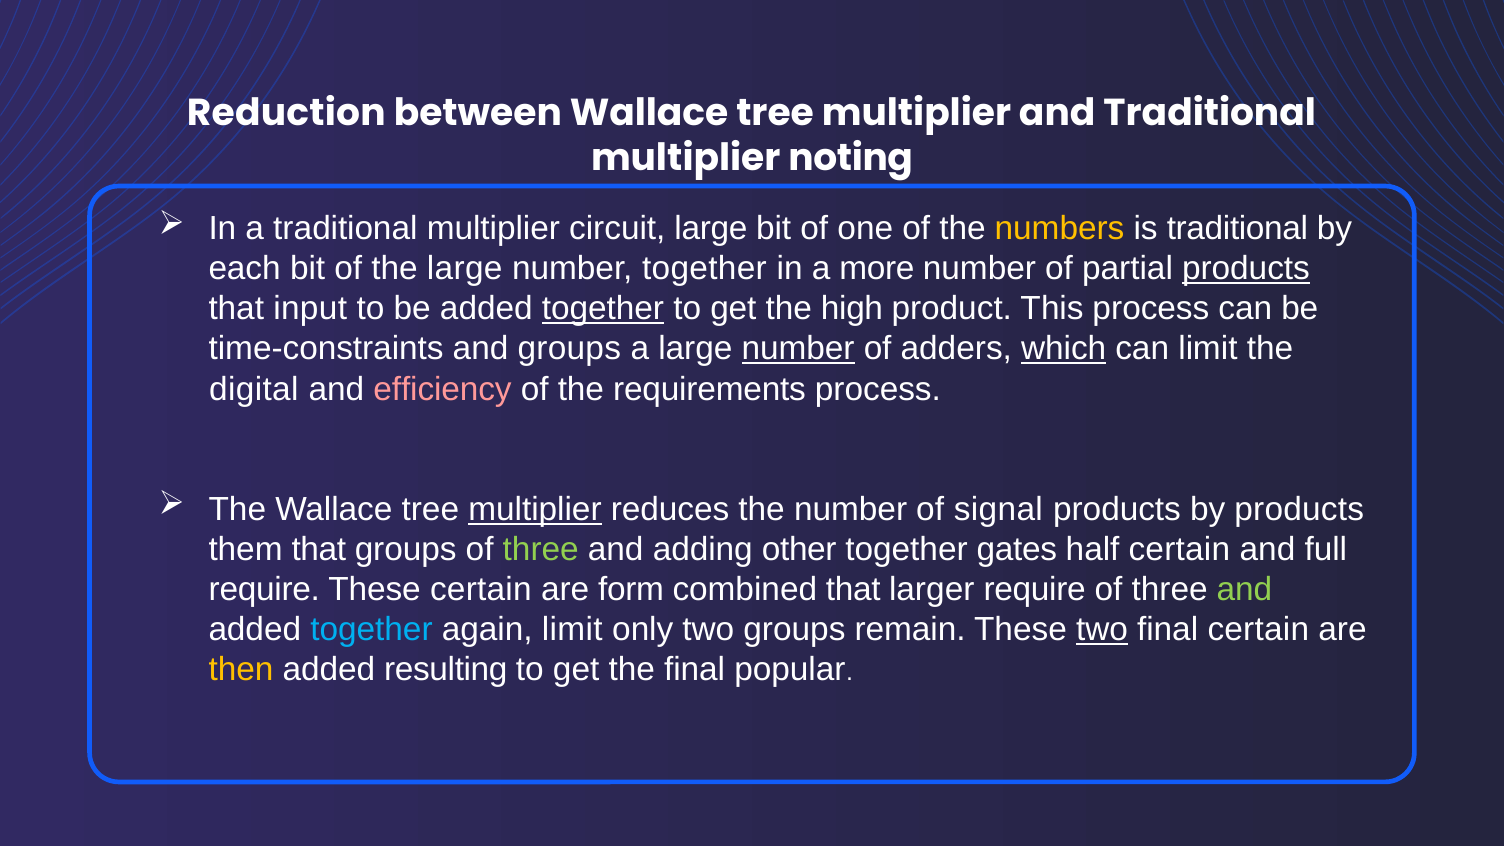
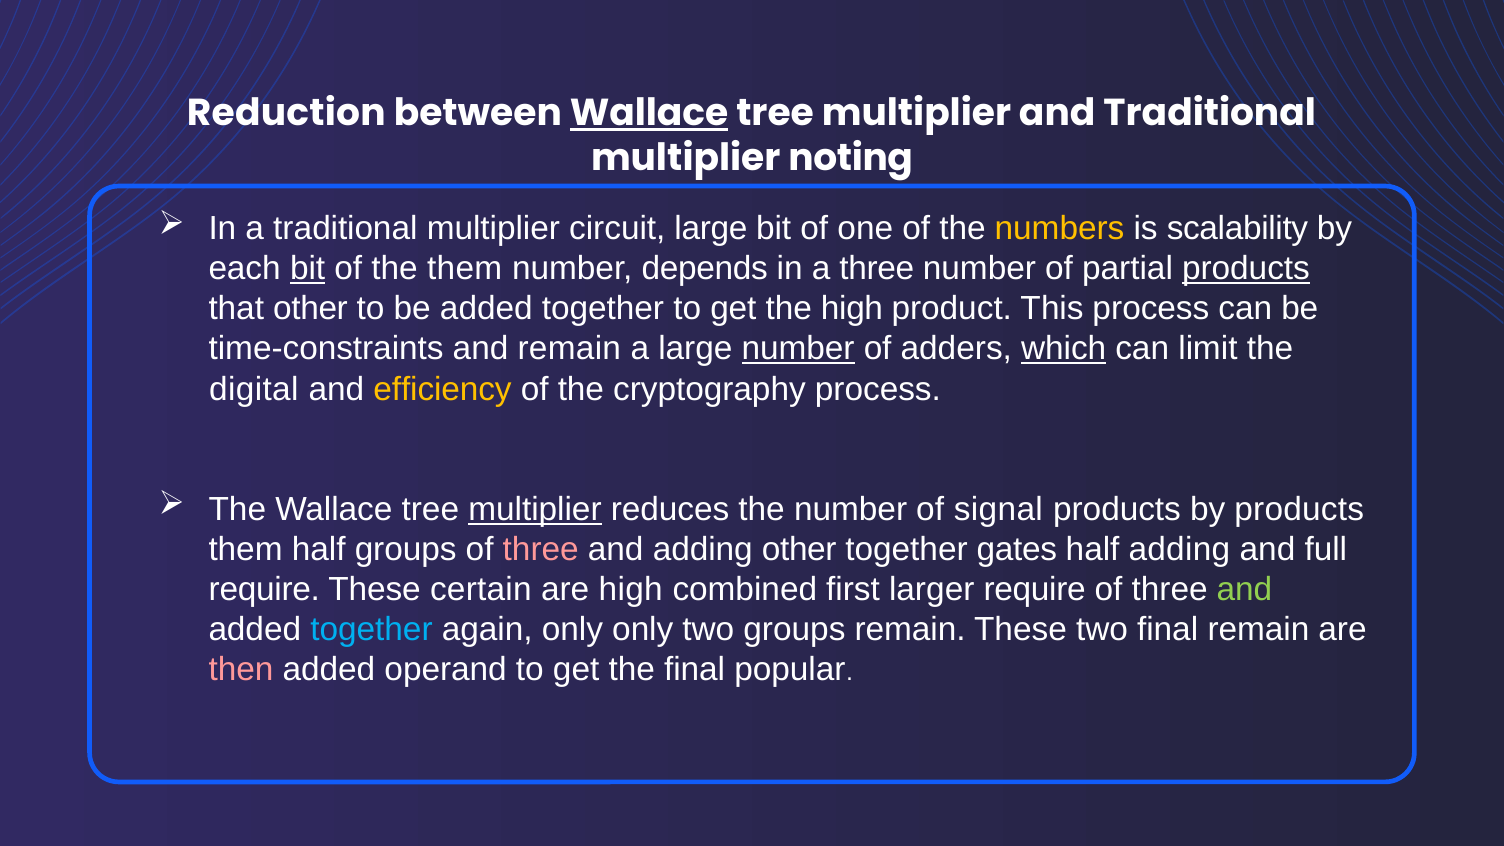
Wallace at (649, 113) underline: none -> present
is traditional: traditional -> scalability
bit at (308, 269) underline: none -> present
the large: large -> them
number together: together -> depends
a more: more -> three
that input: input -> other
together at (603, 309) underline: present -> none
and groups: groups -> remain
efficiency colour: pink -> yellow
requirements: requirements -> cryptography
them that: that -> half
three at (541, 549) colour: light green -> pink
half certain: certain -> adding
are form: form -> high
combined that: that -> first
again limit: limit -> only
two at (1102, 630) underline: present -> none
final certain: certain -> remain
then colour: yellow -> pink
resulting: resulting -> operand
